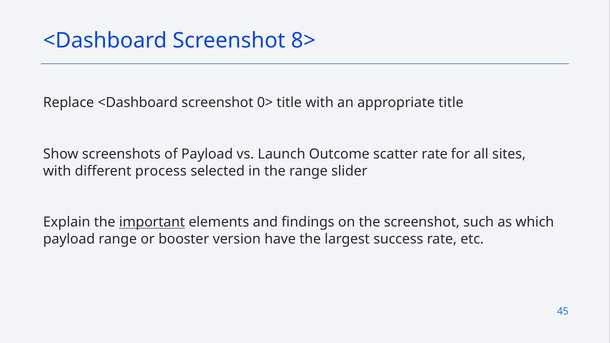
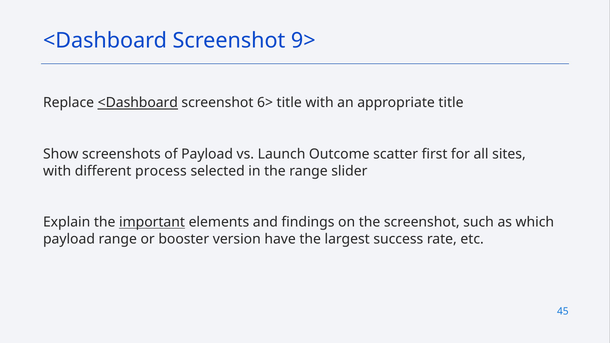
8>: 8> -> 9>
<Dashboard at (138, 103) underline: none -> present
0>: 0> -> 6>
scatter rate: rate -> first
